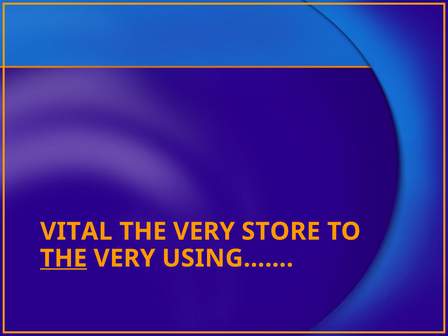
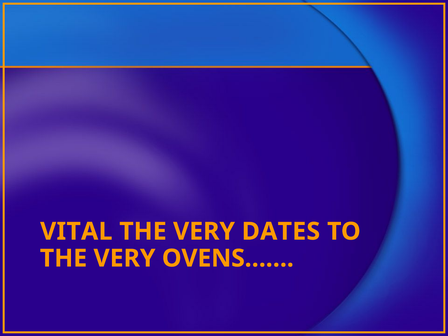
STORE: STORE -> DATES
THE at (63, 258) underline: present -> none
USING……: USING…… -> OVENS……
